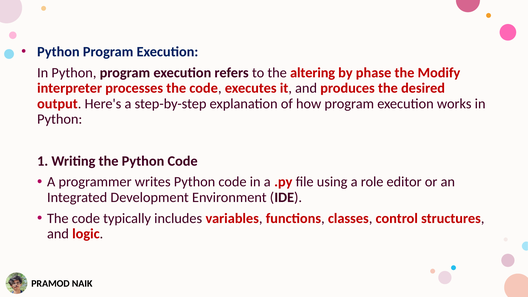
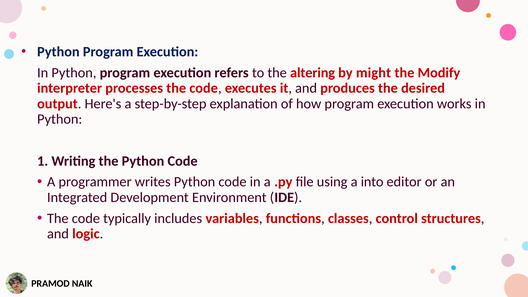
phase: phase -> might
role: role -> into
